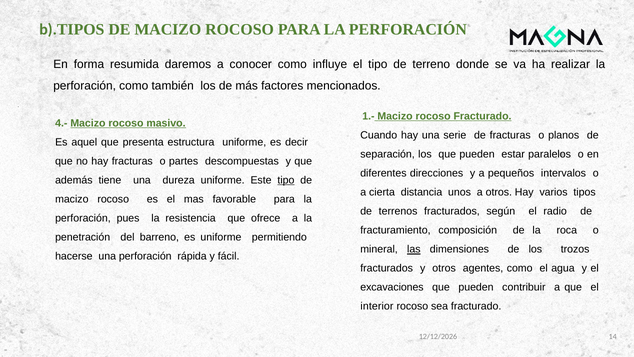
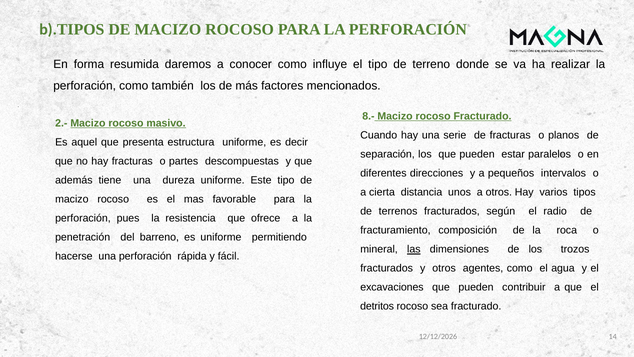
1.-: 1.- -> 8.-
4.-: 4.- -> 2.-
tipo at (286, 180) underline: present -> none
interior: interior -> detritos
